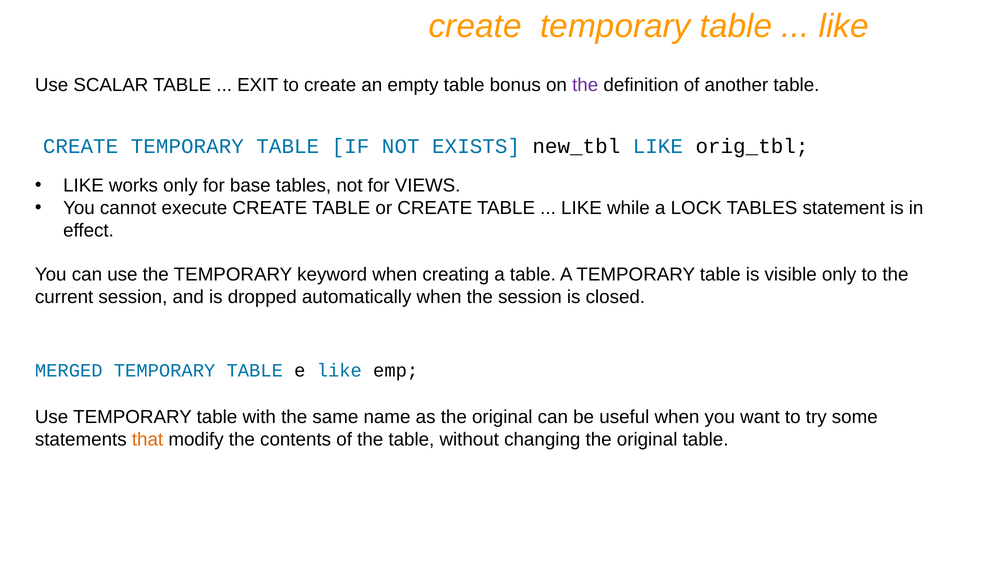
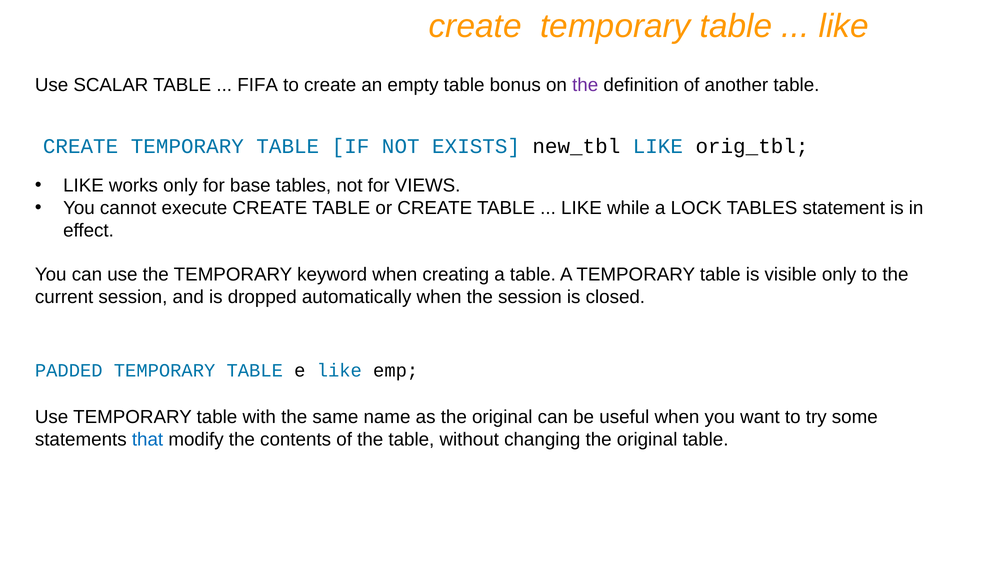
EXIT: EXIT -> FIFA
MERGED: MERGED -> PADDED
that colour: orange -> blue
